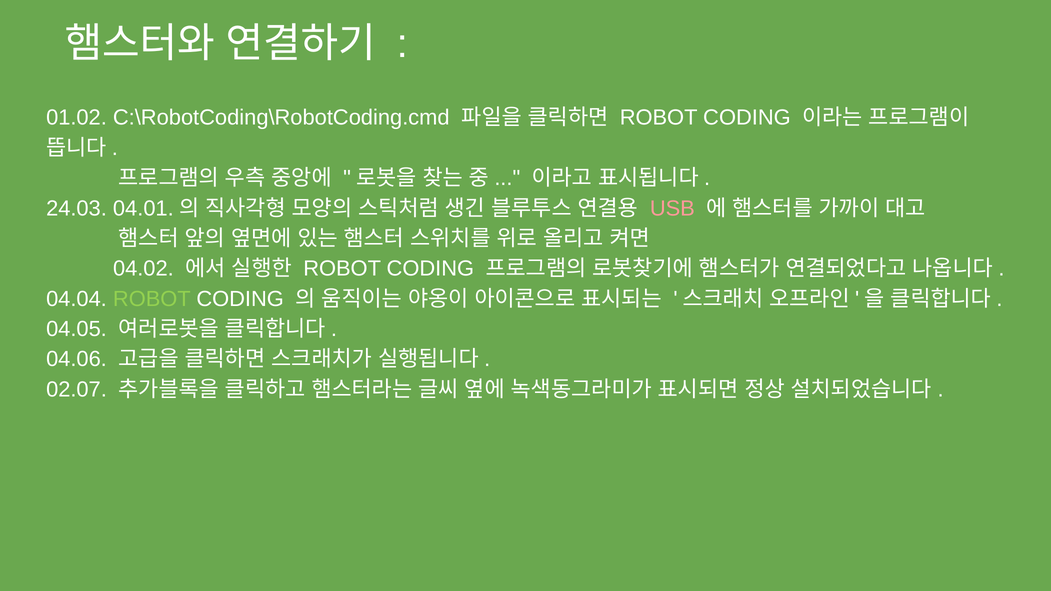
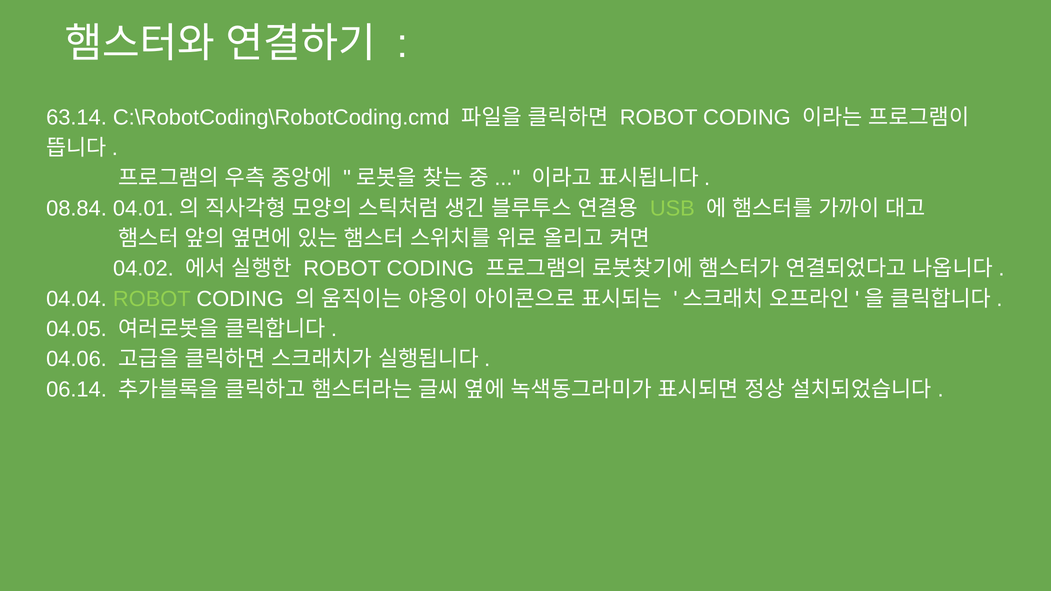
01.02: 01.02 -> 63.14
24.03: 24.03 -> 08.84
USB colour: pink -> light green
02.07: 02.07 -> 06.14
